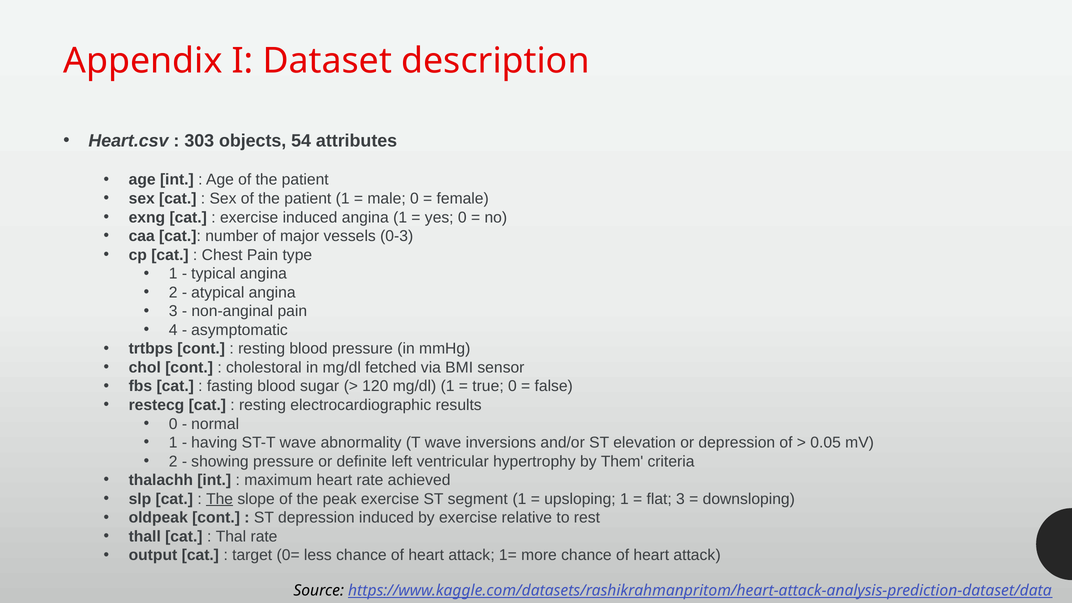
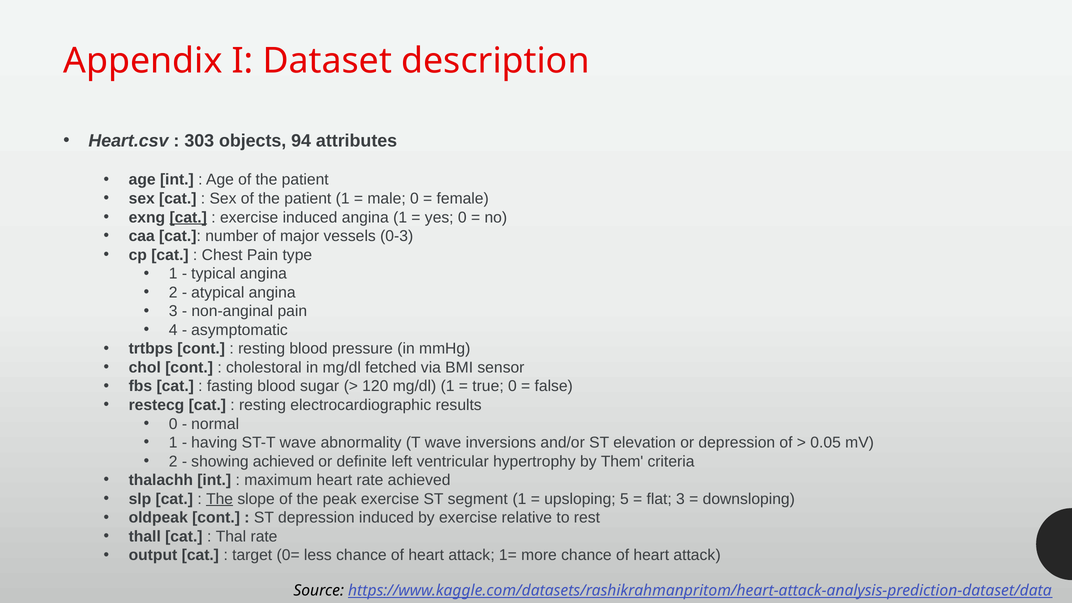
54: 54 -> 94
cat at (188, 217) underline: none -> present
showing pressure: pressure -> achieved
upsloping 1: 1 -> 5
